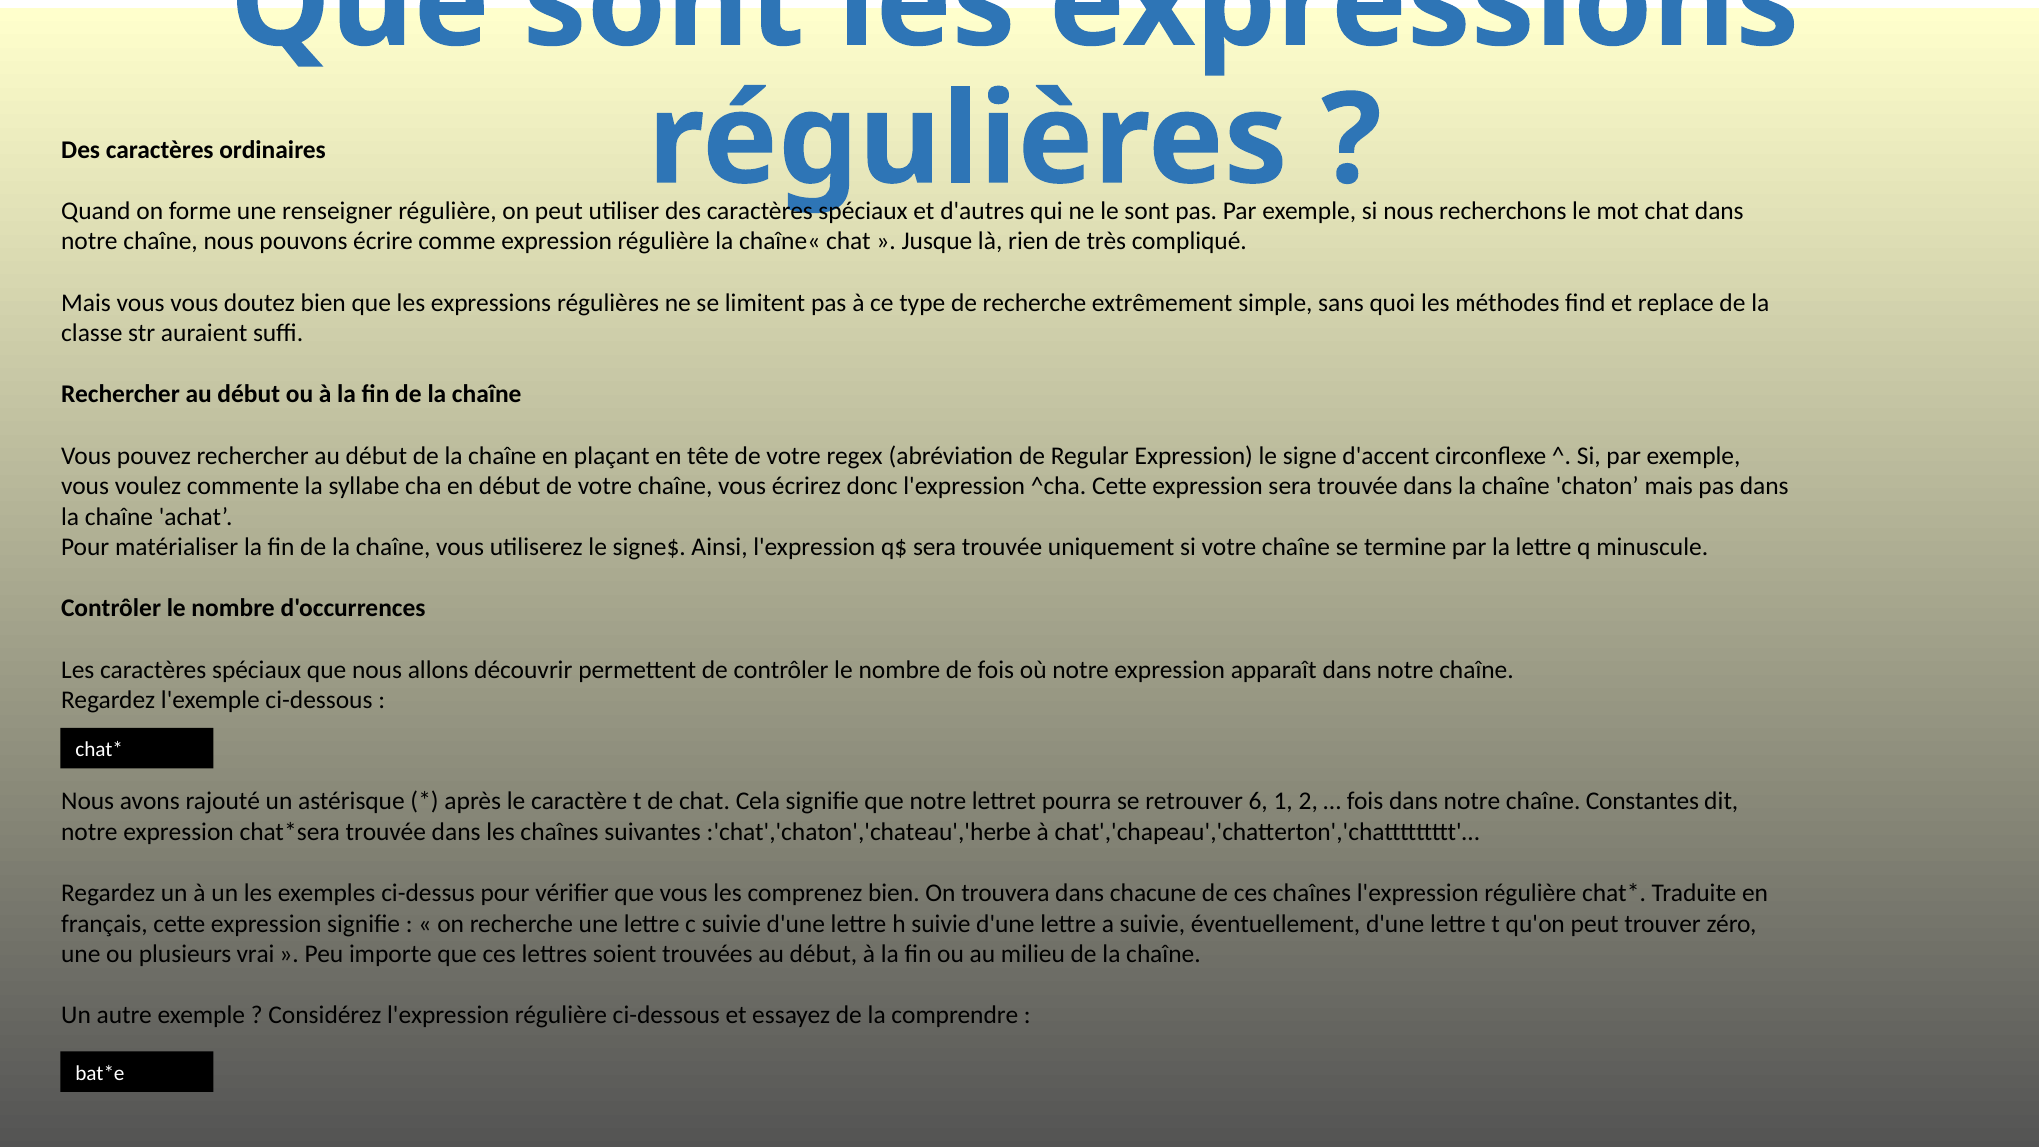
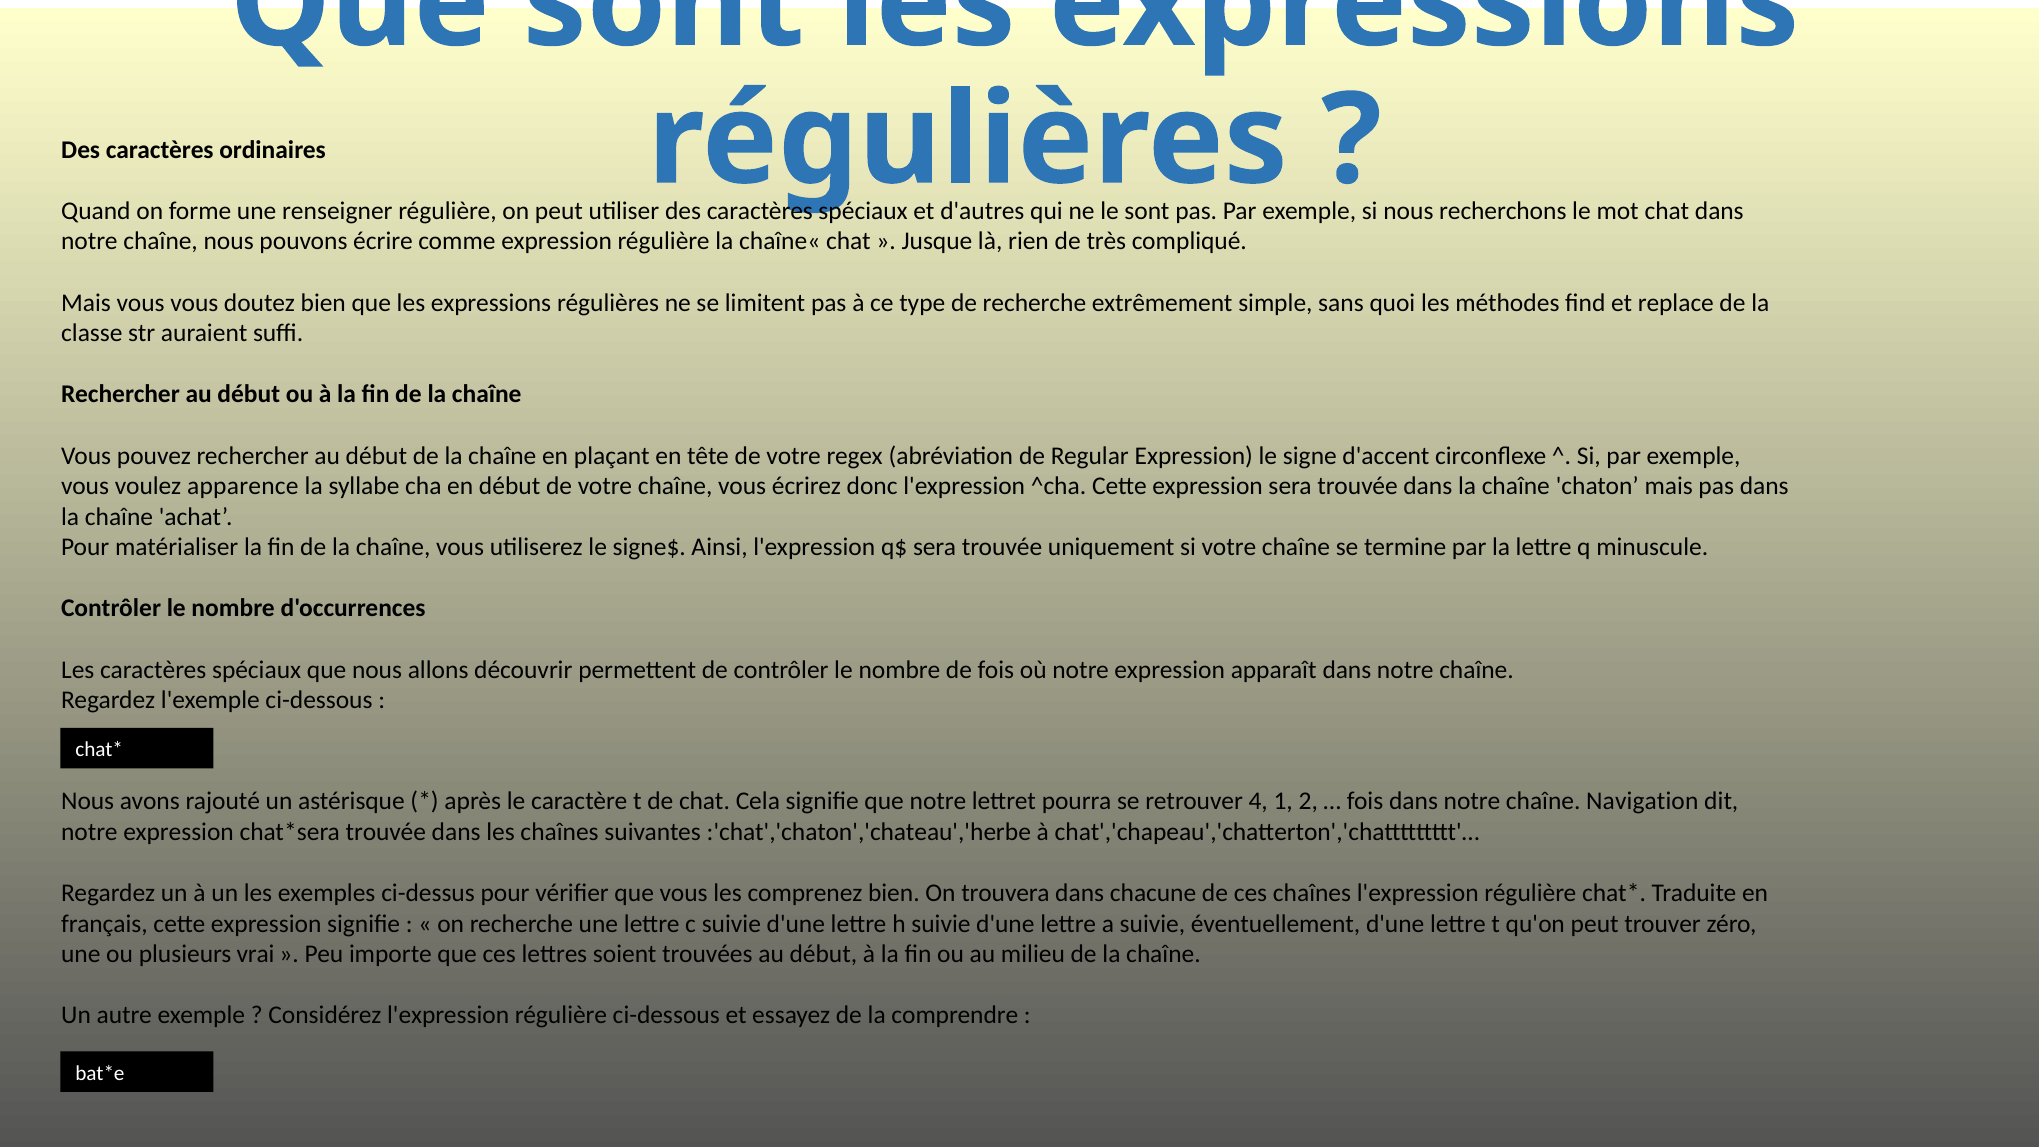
commente: commente -> apparence
6: 6 -> 4
Constantes: Constantes -> Navigation
